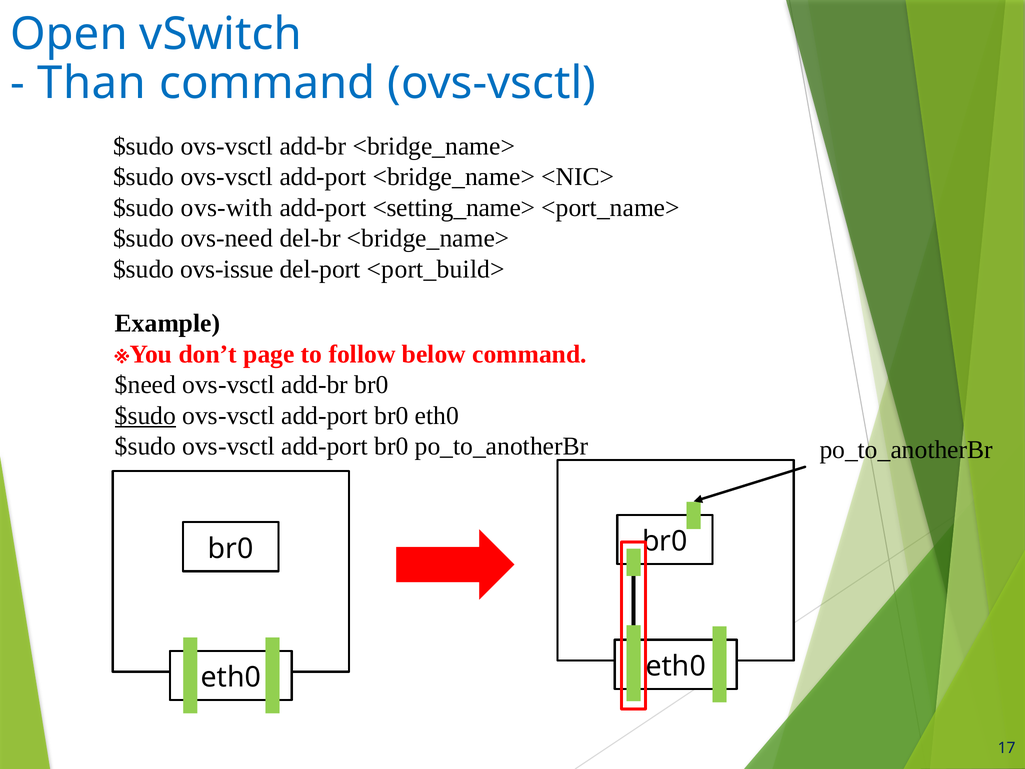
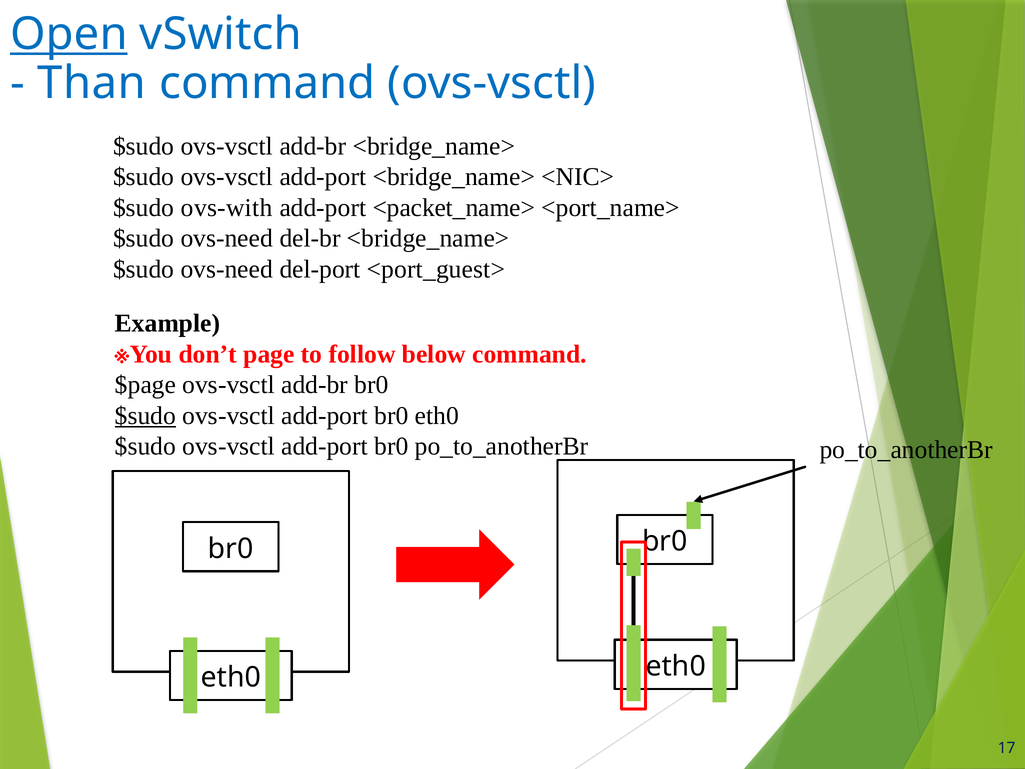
Open underline: none -> present
<setting_name>: <setting_name> -> <packet_name>
ovs-issue at (227, 269): ovs-issue -> ovs-need
<port_build>: <port_build> -> <port_guest>
$need: $need -> $page
